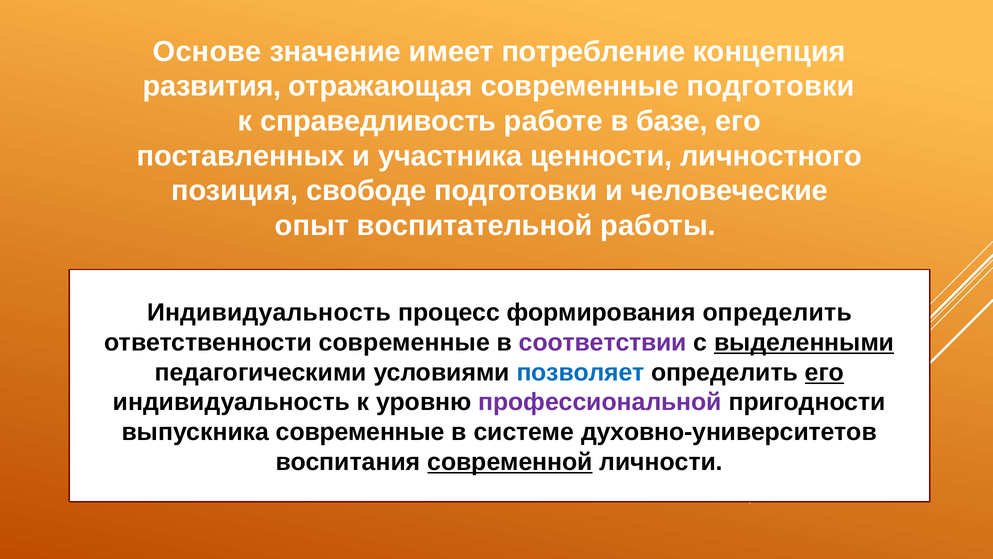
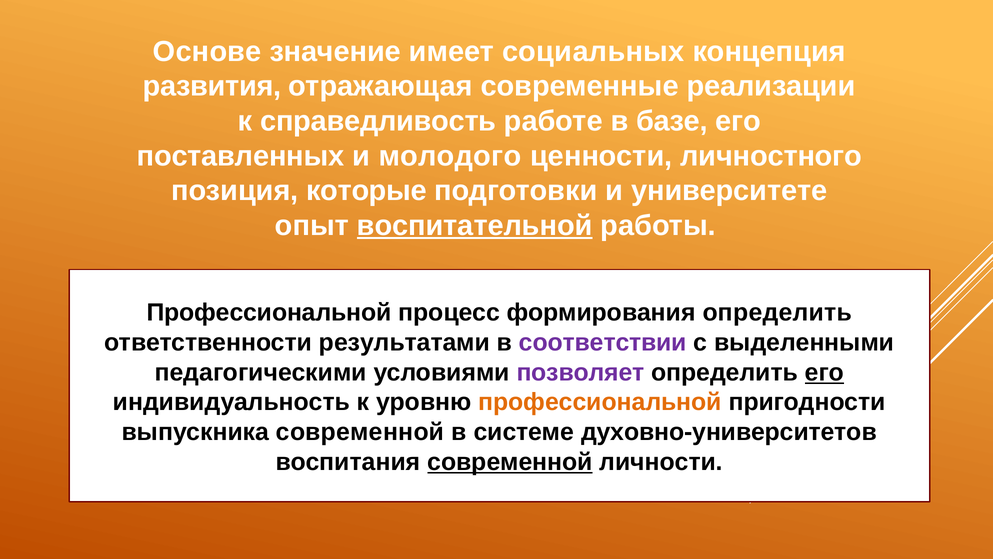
потребление: потребление -> социальных
современные подготовки: подготовки -> реализации
участника: участника -> молодого
свободе: свободе -> которые
человеческие: человеческие -> университете
воспитательной underline: none -> present
Индивидуальность at (269, 313): Индивидуальность -> Профессиональной
ответственности современные: современные -> результатами
выделенными underline: present -> none
позволяет colour: blue -> purple
профессиональной at (600, 402) colour: purple -> orange
выпускника современные: современные -> современной
